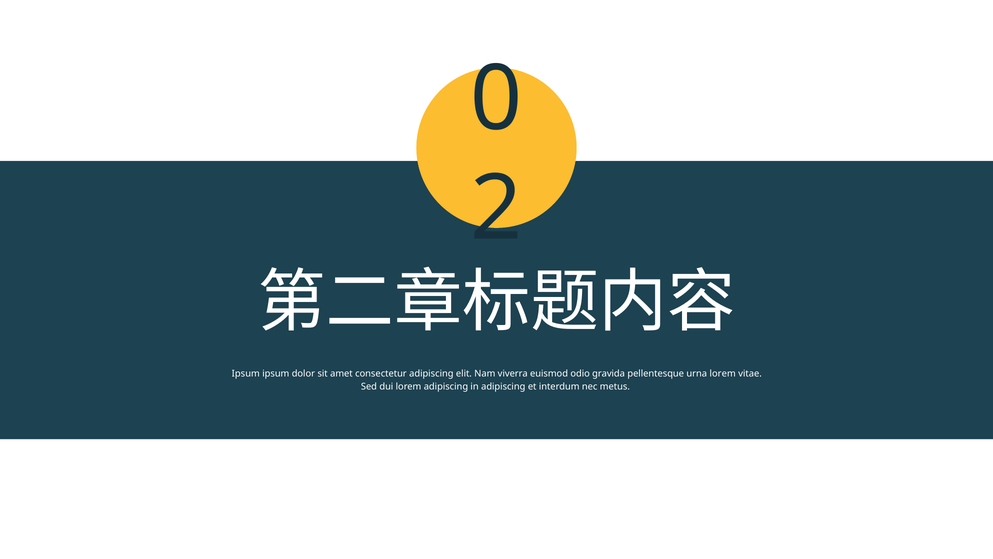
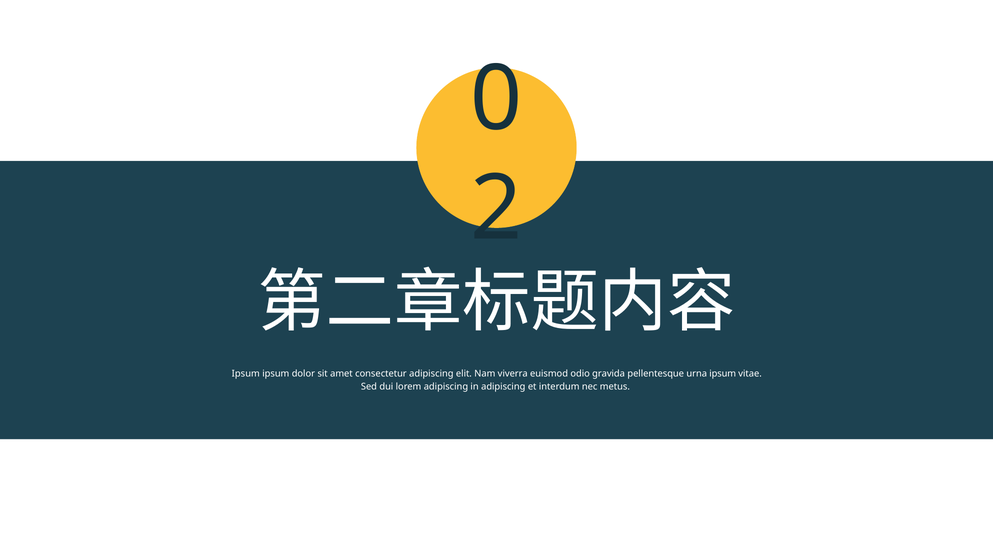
urna lorem: lorem -> ipsum
